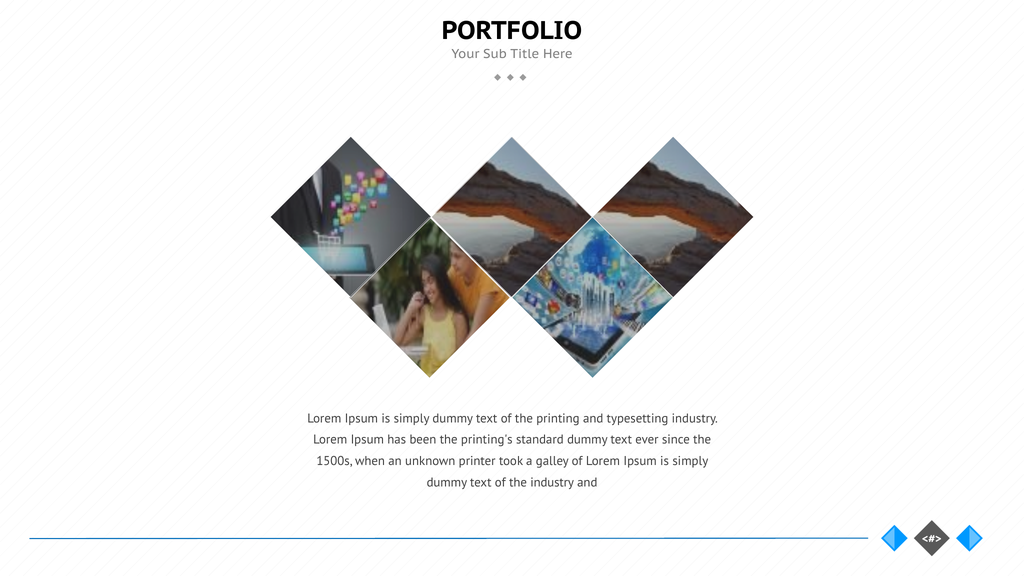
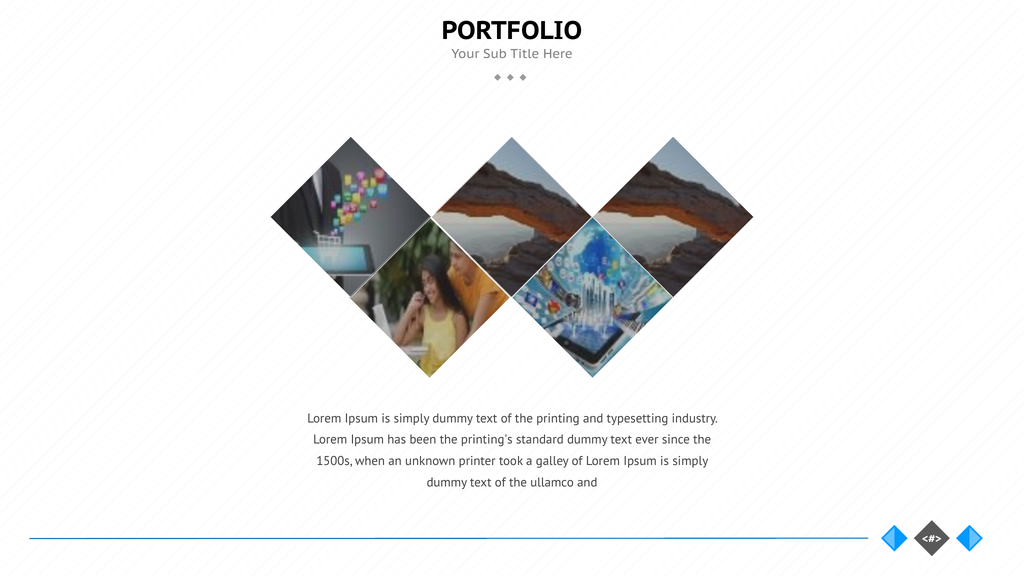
the industry: industry -> ullamco
